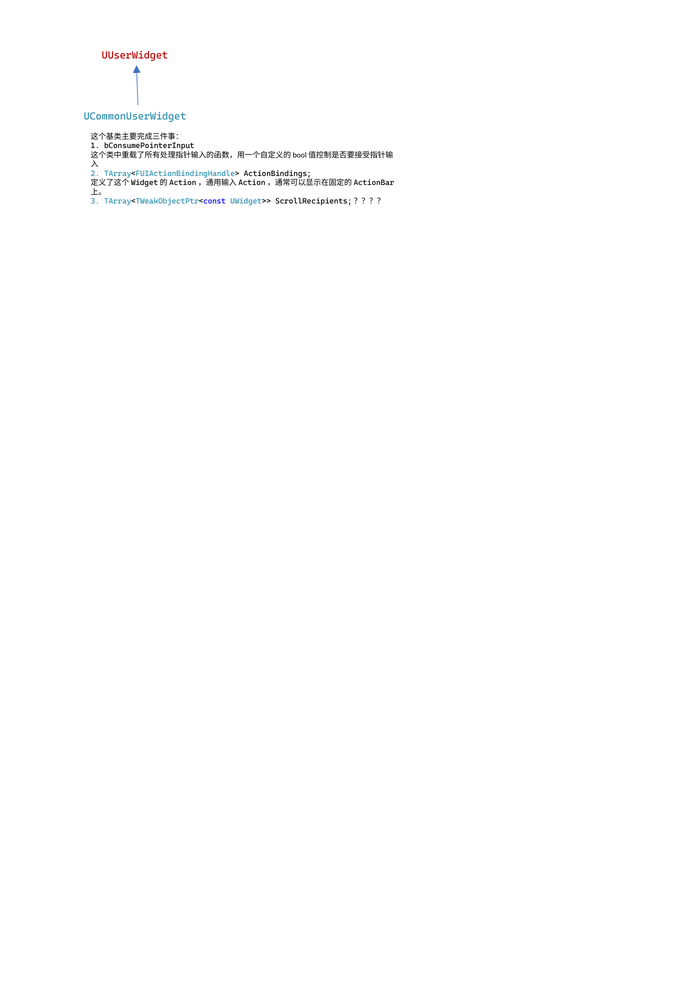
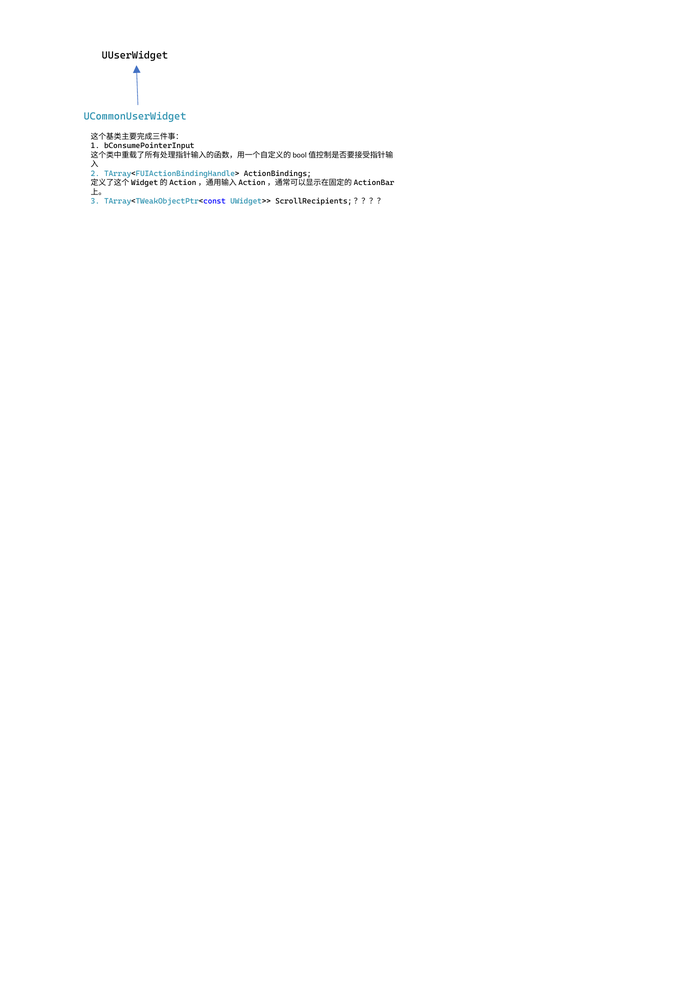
UUserWidget colour: red -> black
